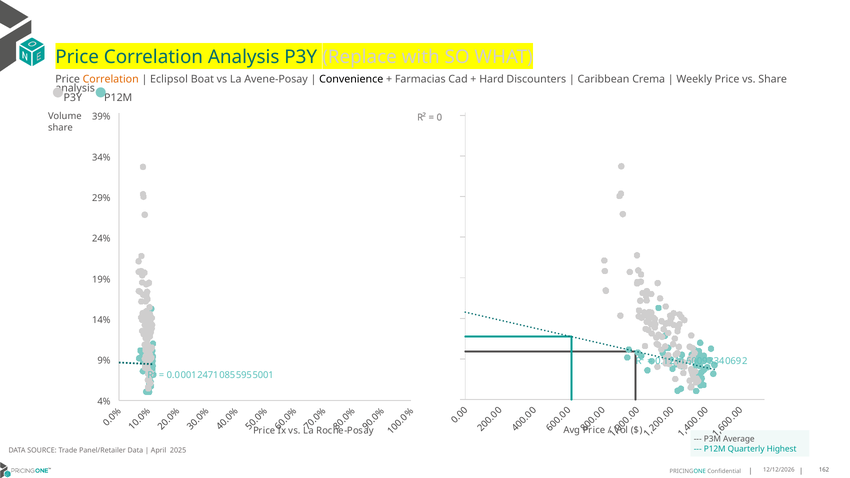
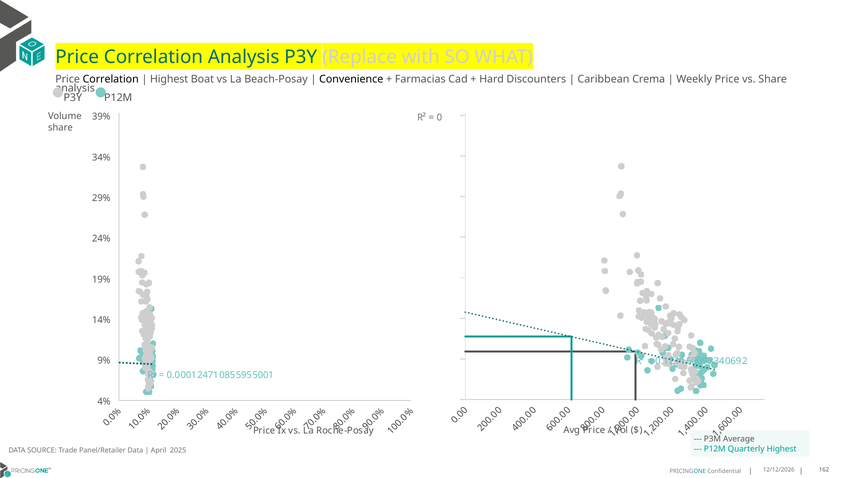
Correlation at (111, 79) colour: orange -> black
Eclipsol at (169, 79): Eclipsol -> Highest
Avene-Posay: Avene-Posay -> Beach-Posay
